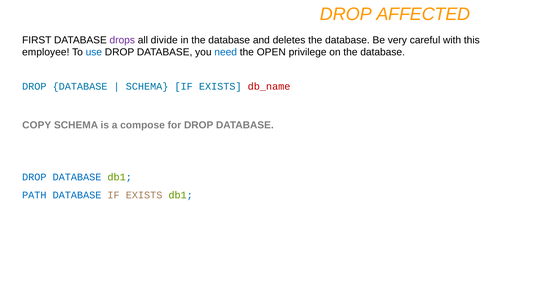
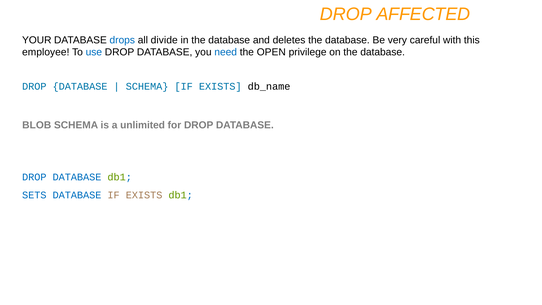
FIRST: FIRST -> YOUR
drops colour: purple -> blue
db_name colour: red -> black
COPY: COPY -> BLOB
compose: compose -> unlimited
PATH: PATH -> SETS
